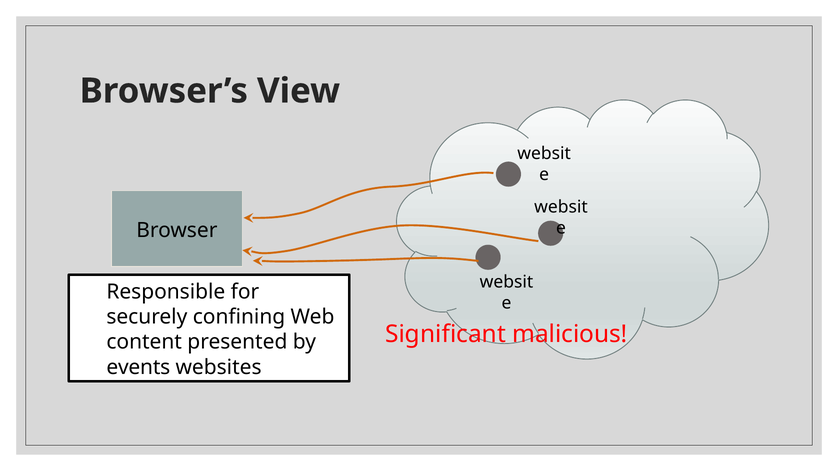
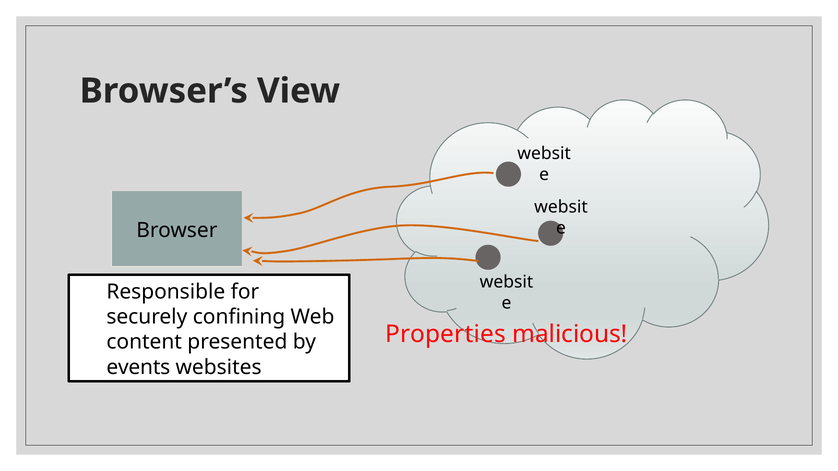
Significant: Significant -> Properties
